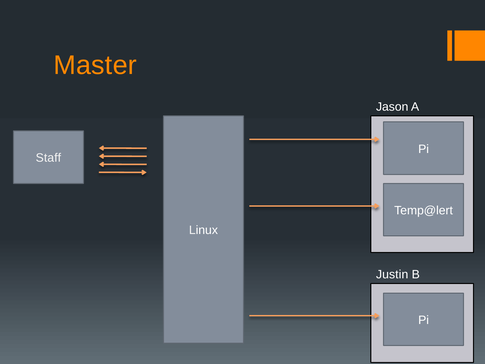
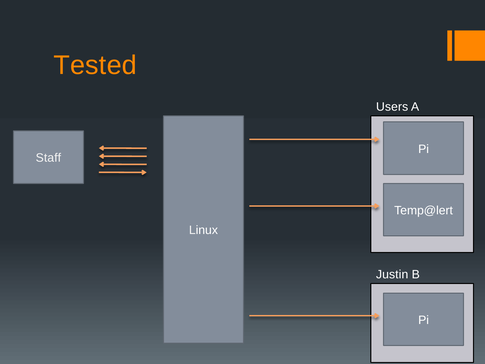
Master: Master -> Tested
Jason: Jason -> Users
